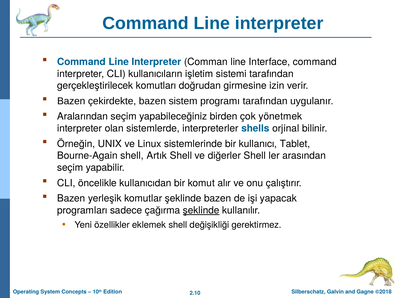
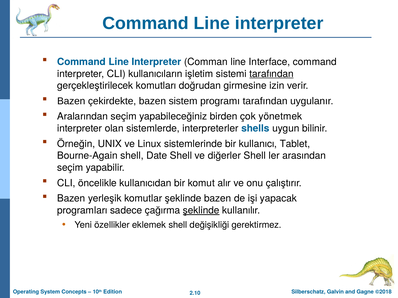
tarafından at (272, 74) underline: none -> present
orjinal: orjinal -> uygun
Artık: Artık -> Date
